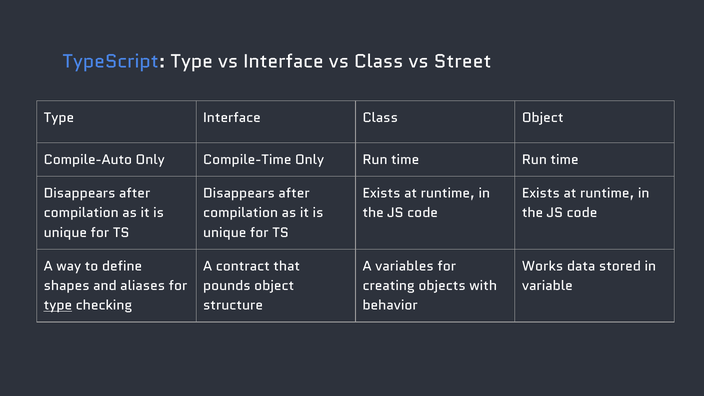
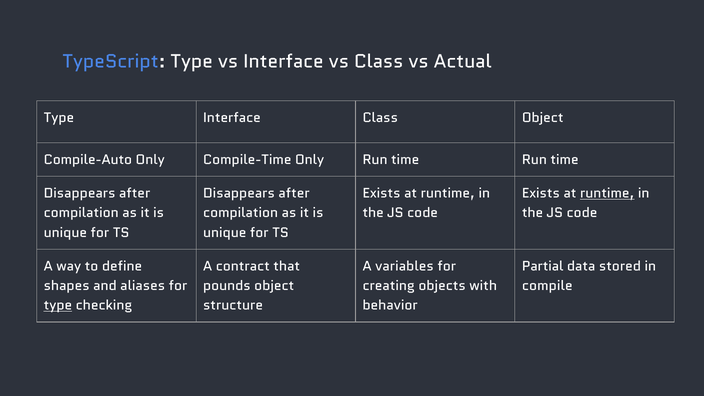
Street: Street -> Actual
runtime at (607, 193) underline: none -> present
Works: Works -> Partial
variable: variable -> compile
